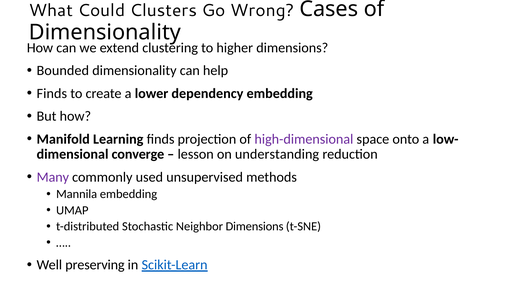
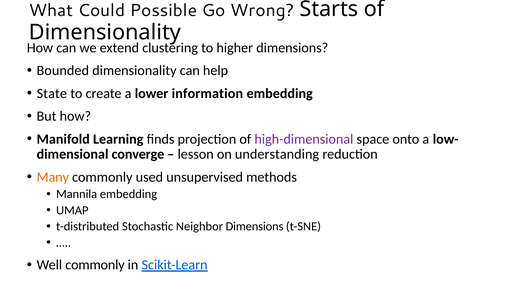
Clusters: Clusters -> Possible
Cases: Cases -> Starts
Finds at (52, 93): Finds -> State
dependency: dependency -> information
Many colour: purple -> orange
Well preserving: preserving -> commonly
